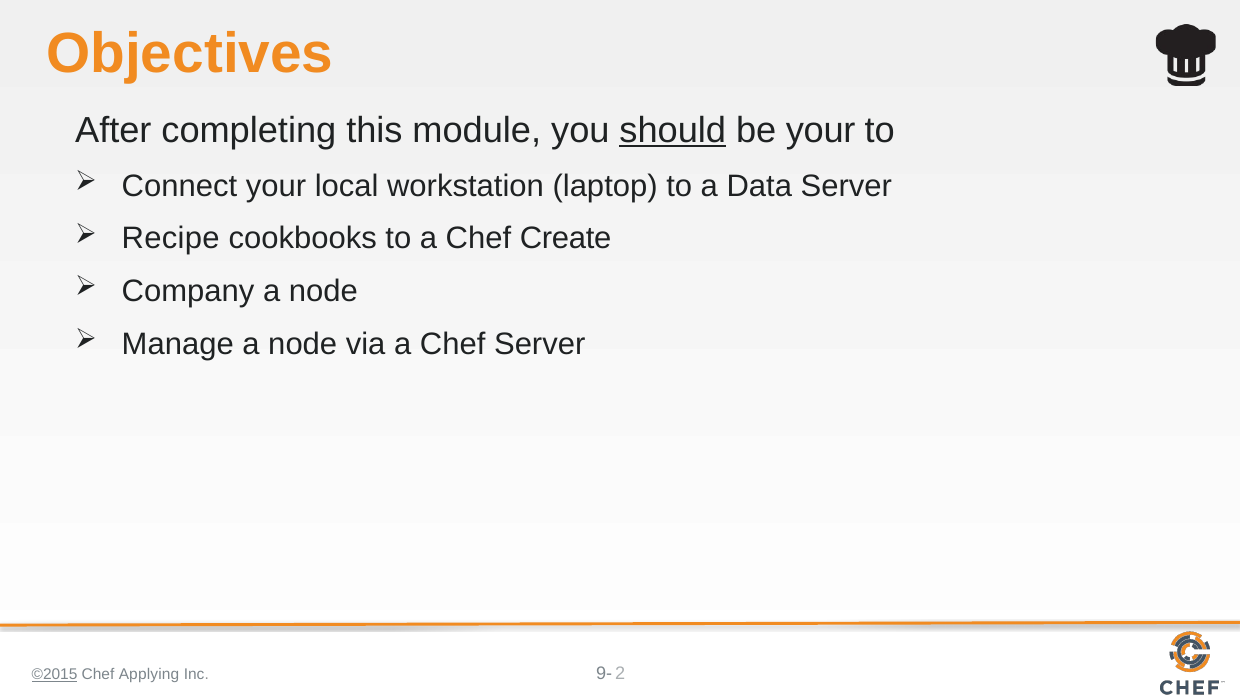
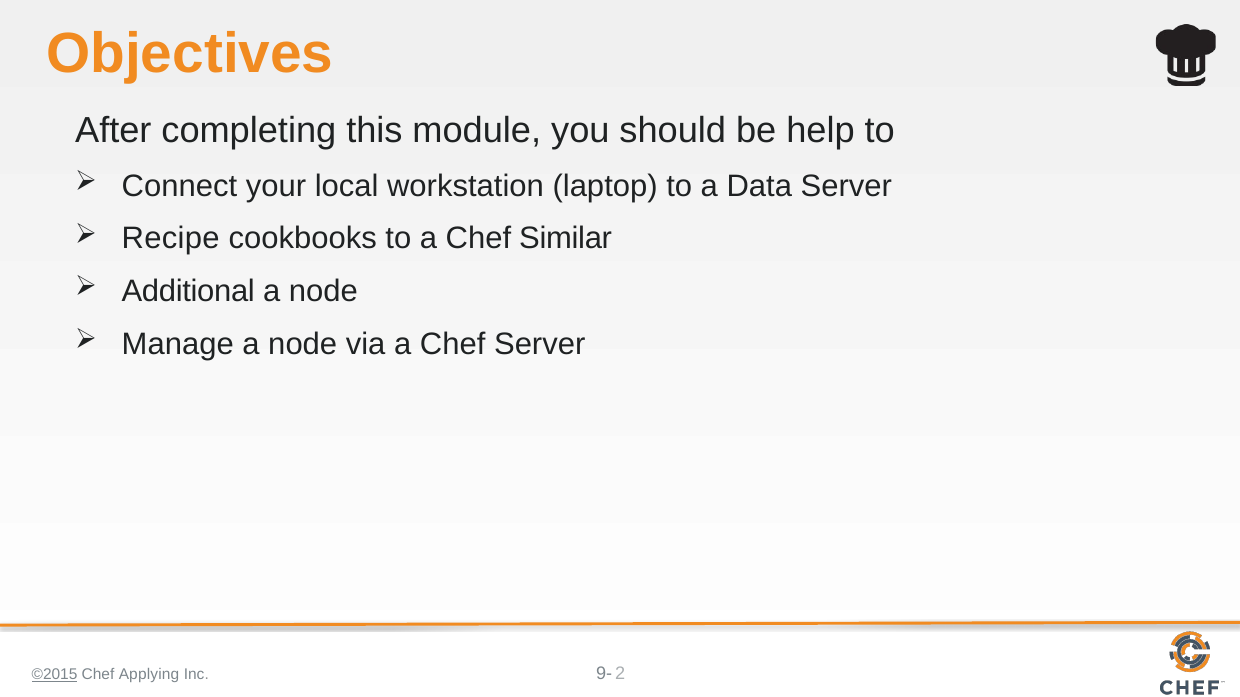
should underline: present -> none
be your: your -> help
Create: Create -> Similar
Company: Company -> Additional
